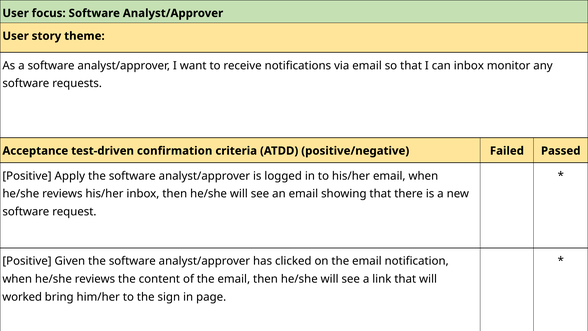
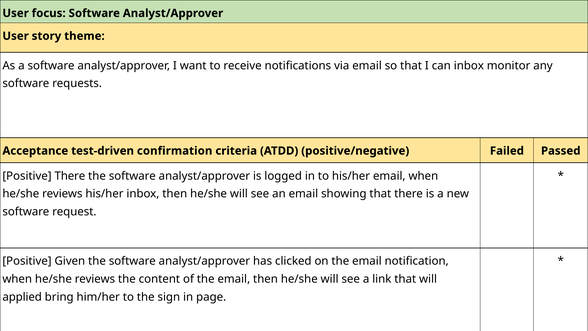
Positive Apply: Apply -> There
worked: worked -> applied
